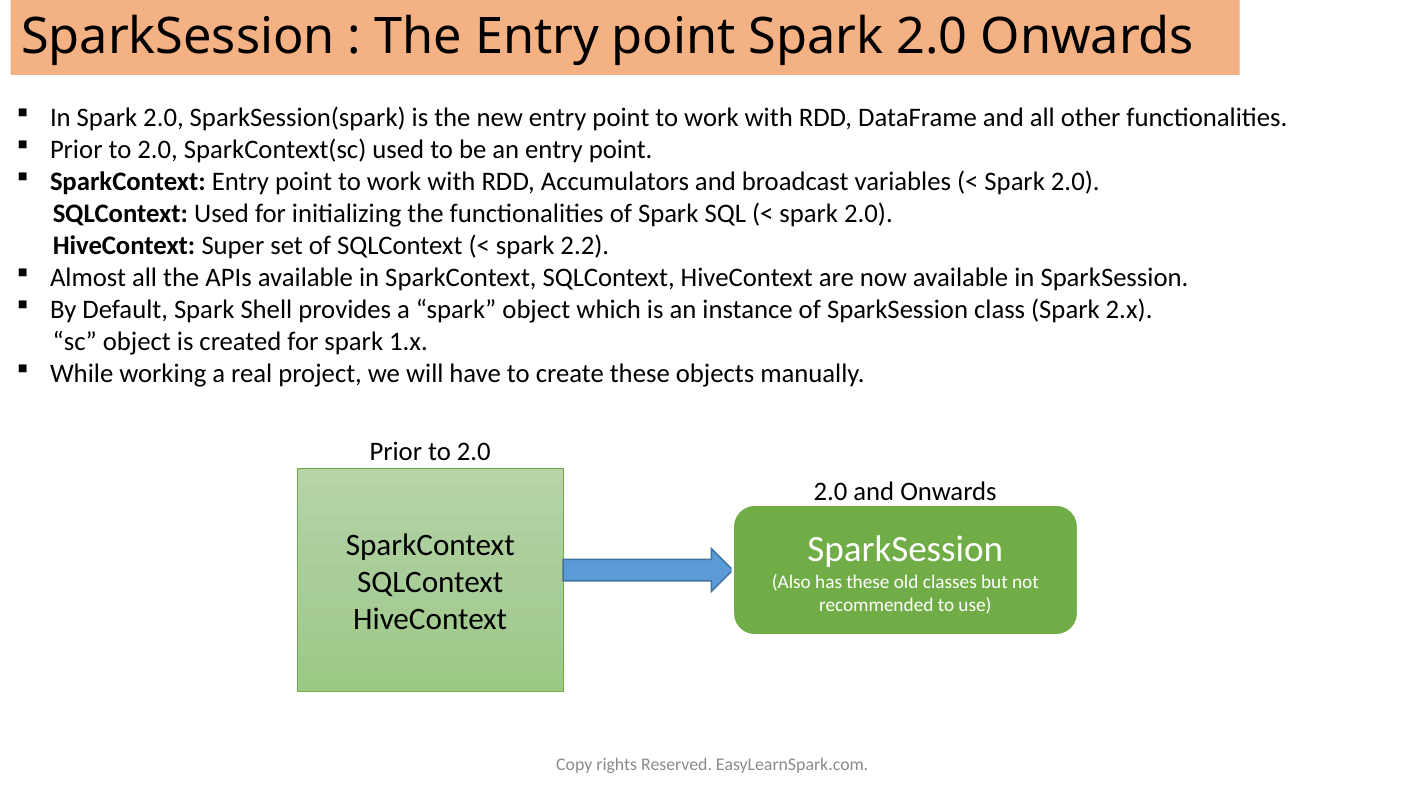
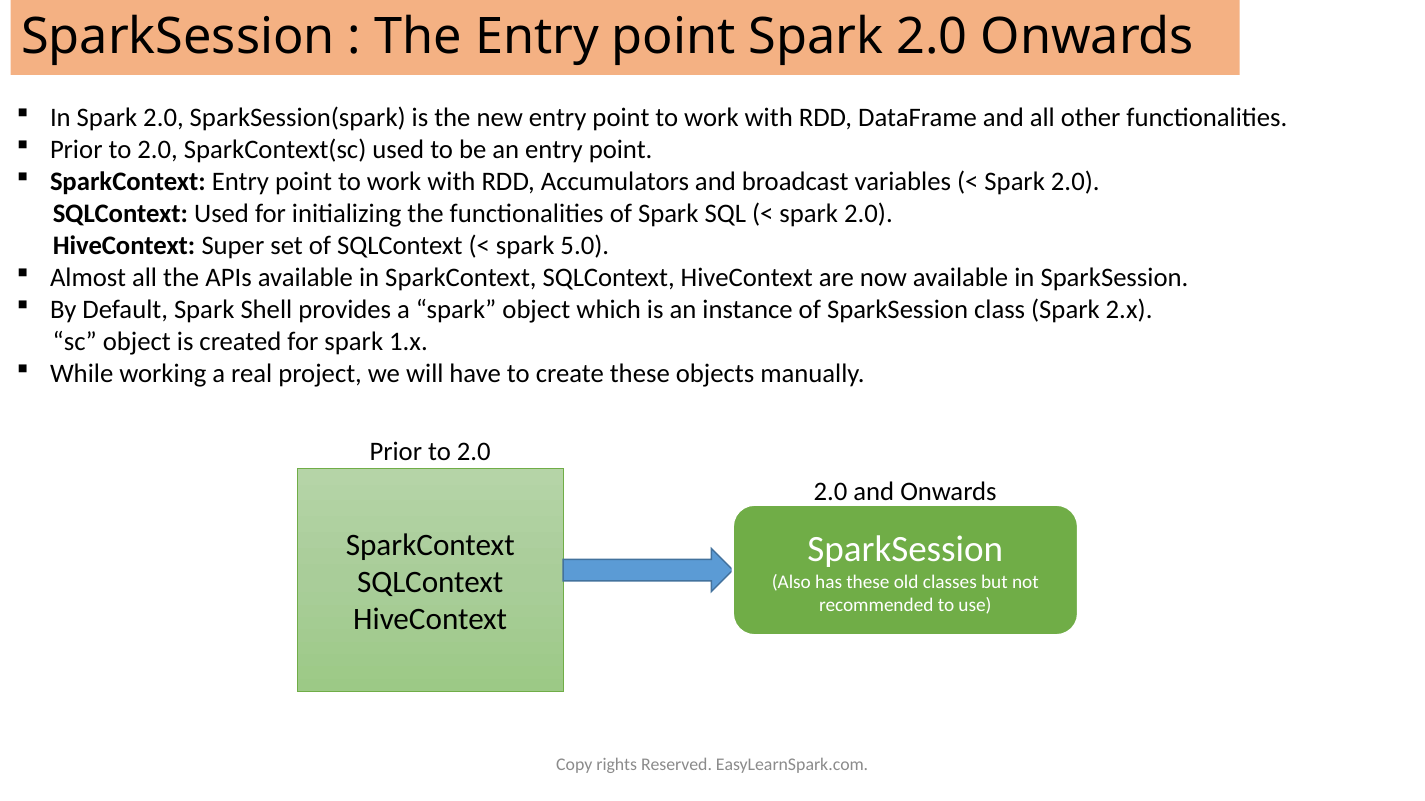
2.2: 2.2 -> 5.0
